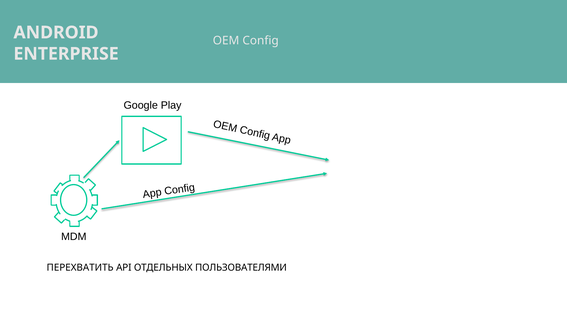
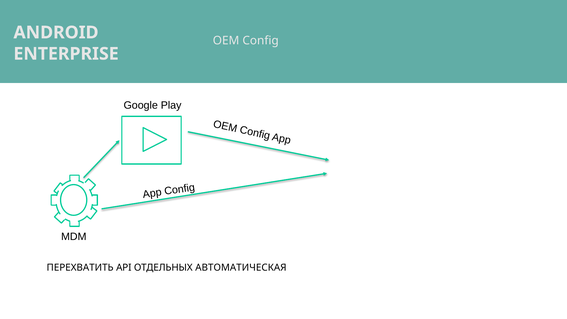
ПОЛЬЗОВАТЕЛЯМИ: ПОЛЬЗОВАТЕЛЯМИ -> АВТОМАТИЧЕСКАЯ
